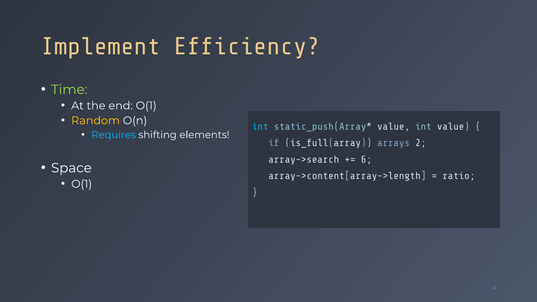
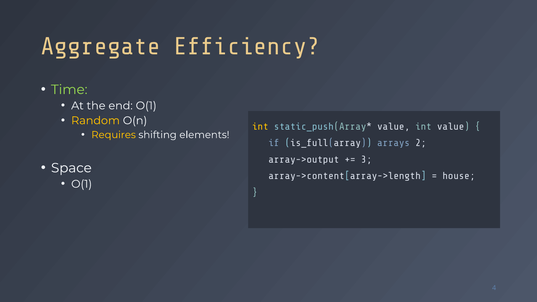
Implement: Implement -> Aggregate
int at (260, 127) colour: light blue -> yellow
Requires colour: light blue -> yellow
array->search: array->search -> array->output
6: 6 -> 3
ratio: ratio -> house
